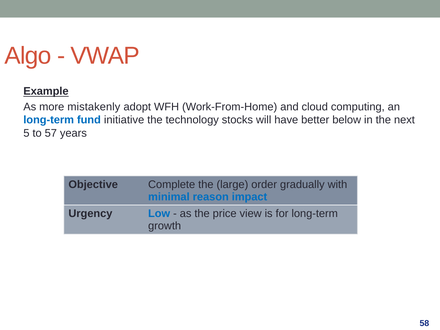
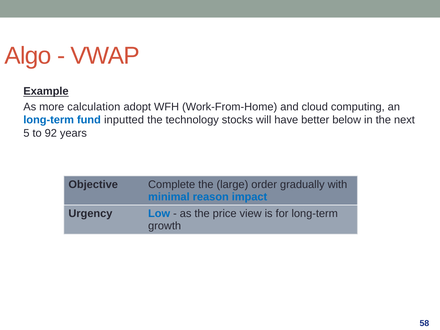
mistakenly: mistakenly -> calculation
initiative: initiative -> inputted
57: 57 -> 92
